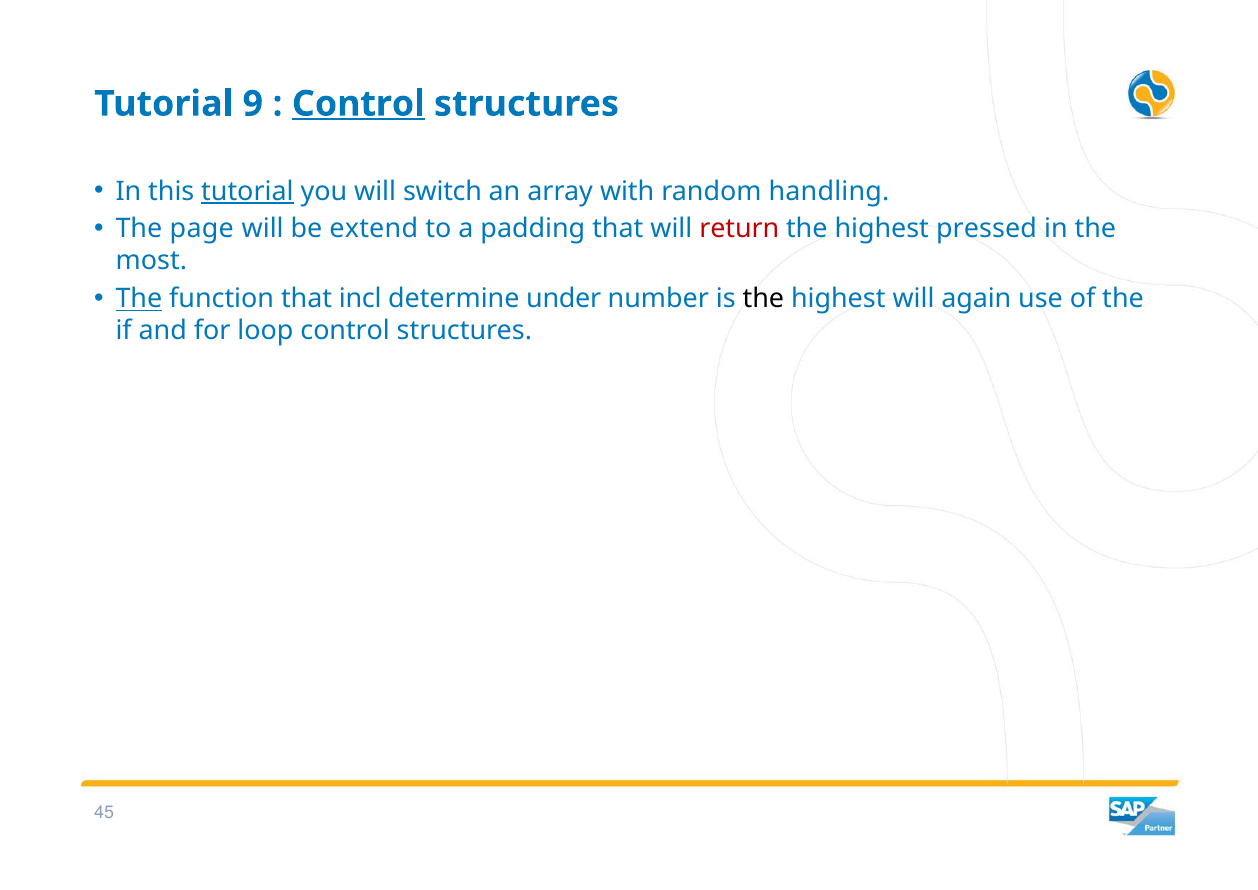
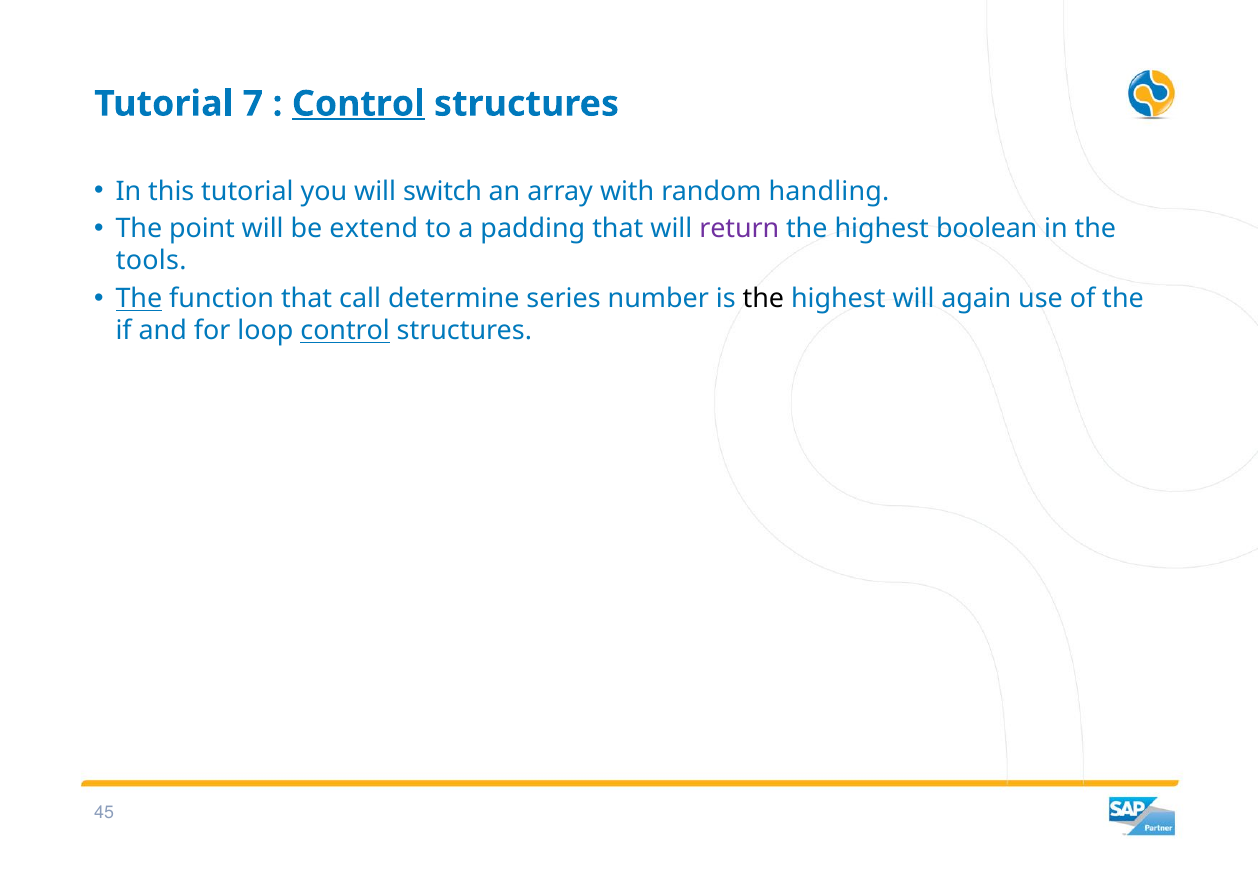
9: 9 -> 7
tutorial at (247, 191) underline: present -> none
page: page -> point
return colour: red -> purple
pressed: pressed -> boolean
most: most -> tools
incl: incl -> call
under: under -> series
control at (345, 331) underline: none -> present
